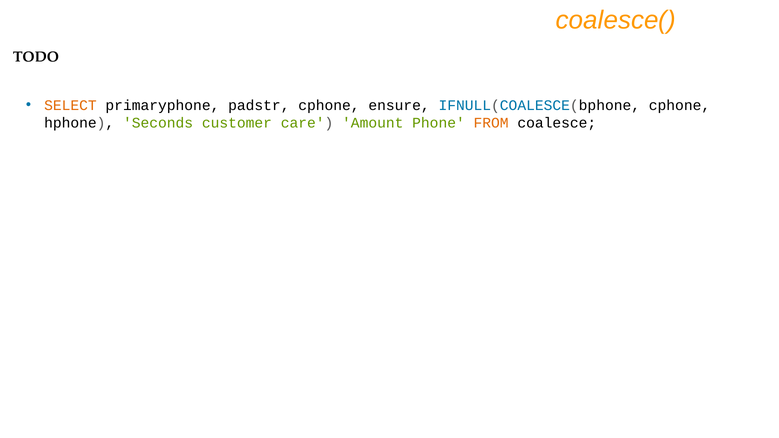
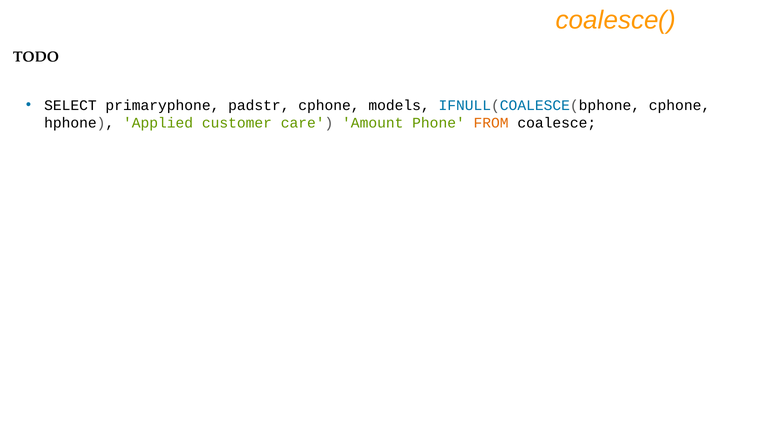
SELECT colour: orange -> black
ensure: ensure -> models
Seconds: Seconds -> Applied
